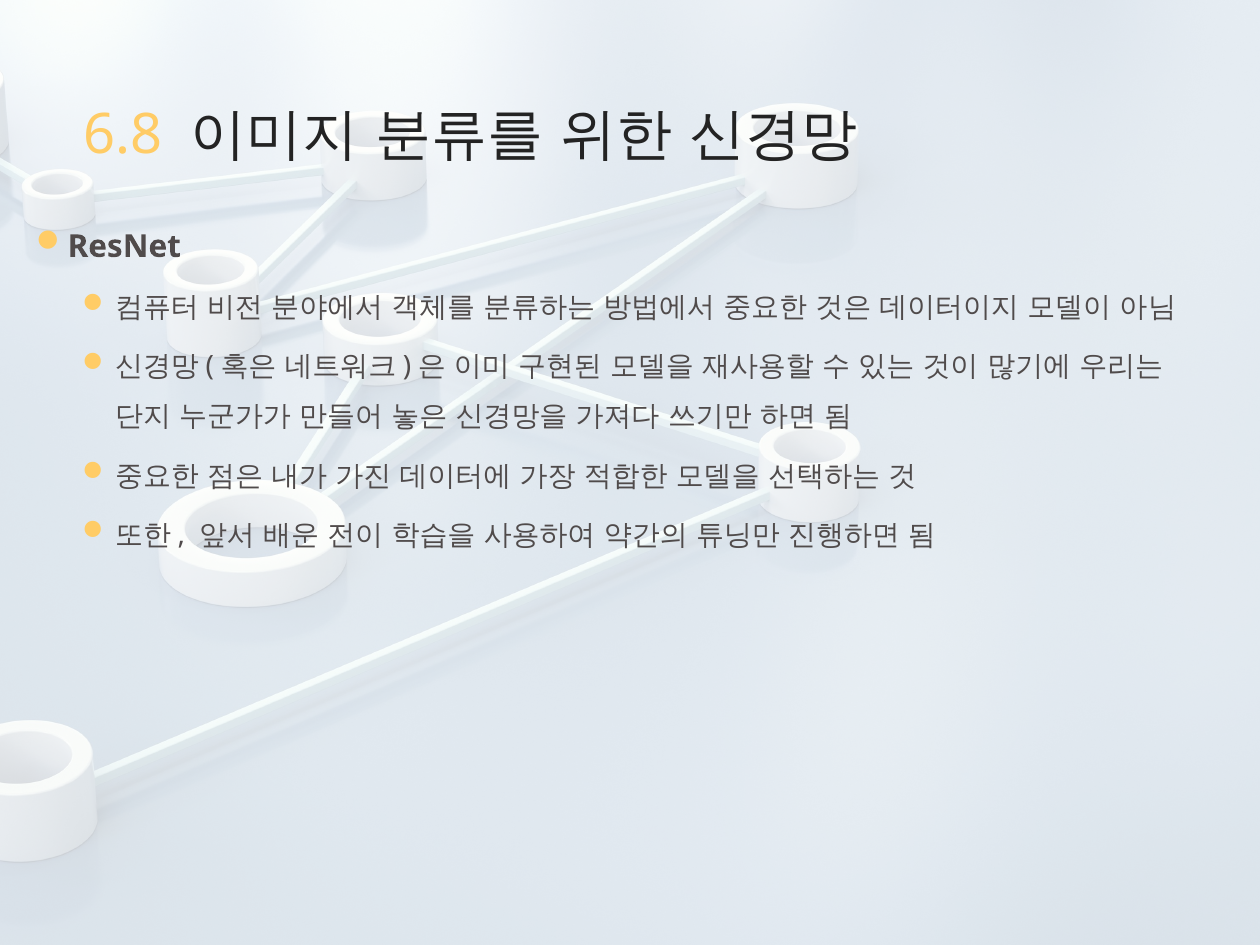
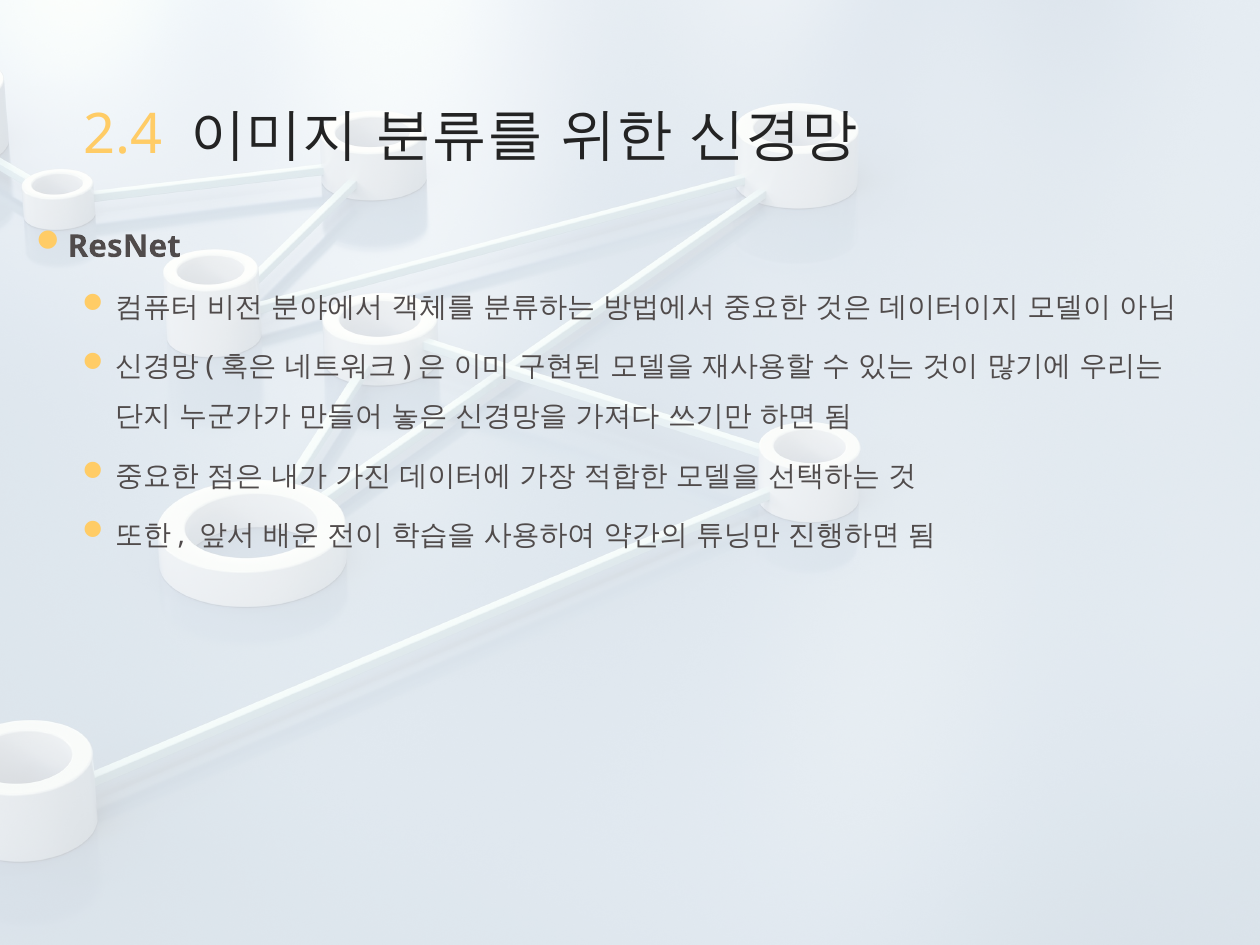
6.8: 6.8 -> 2.4
